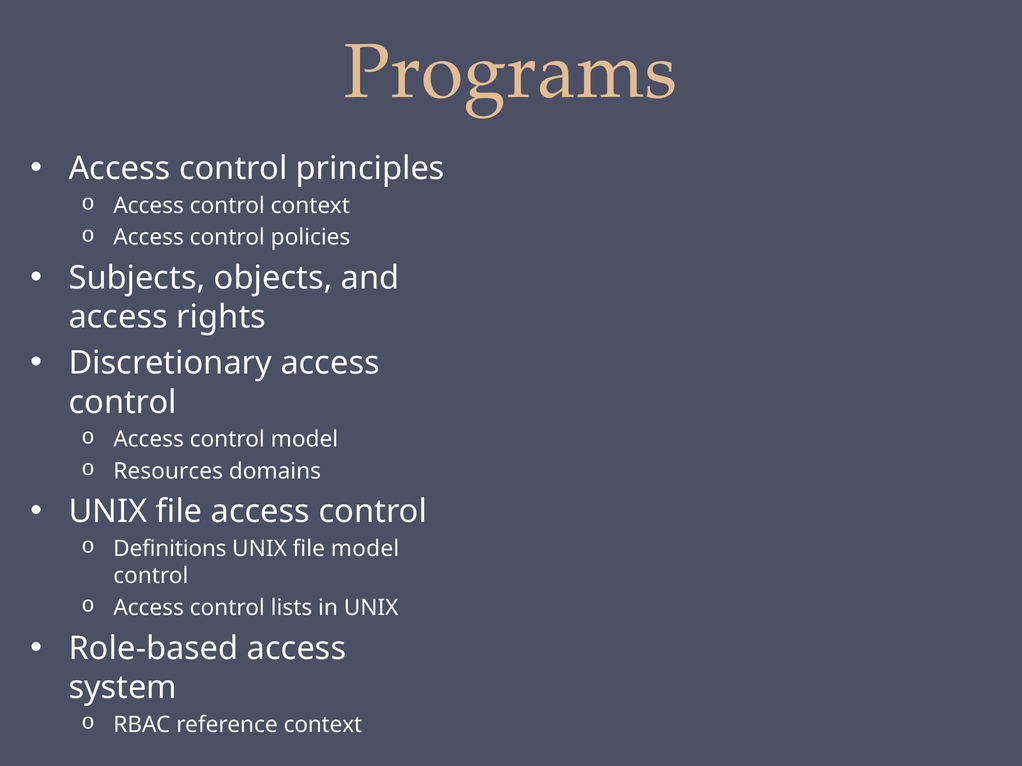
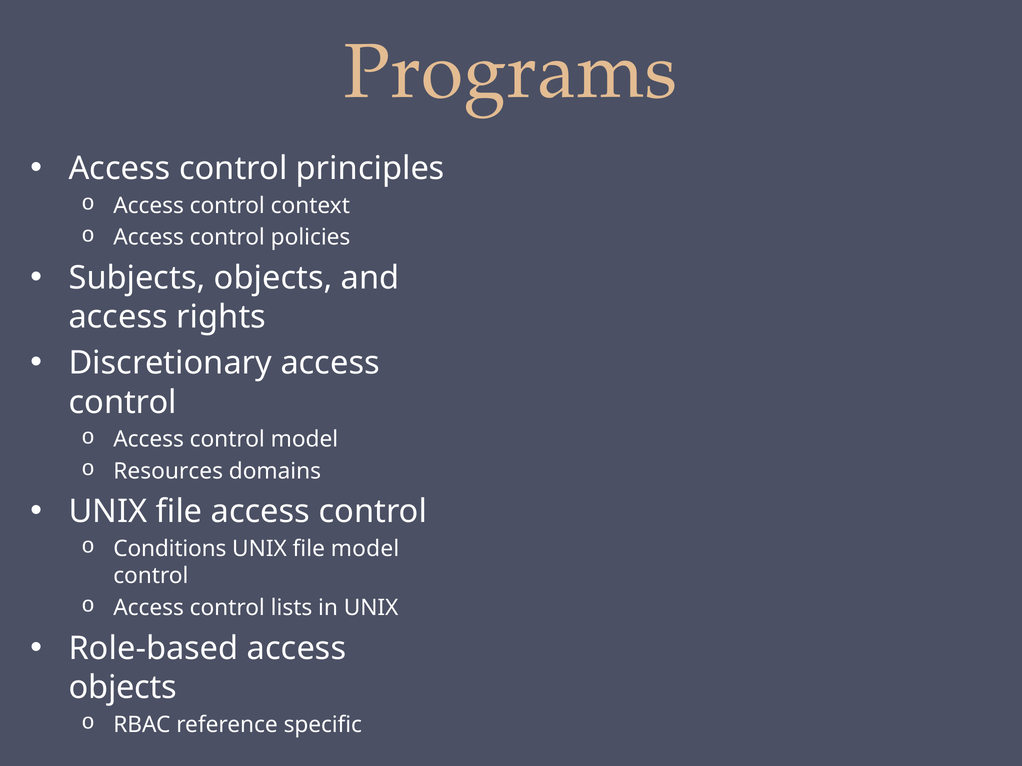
Definitions: Definitions -> Conditions
system at (123, 688): system -> objects
reference context: context -> specific
